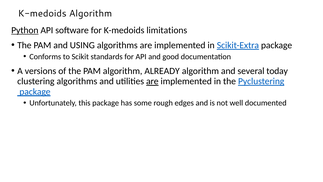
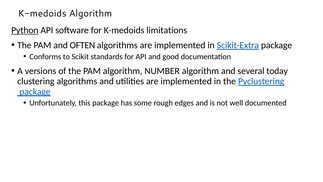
USING: USING -> OFTEN
ALREADY: ALREADY -> NUMBER
are at (152, 81) underline: present -> none
